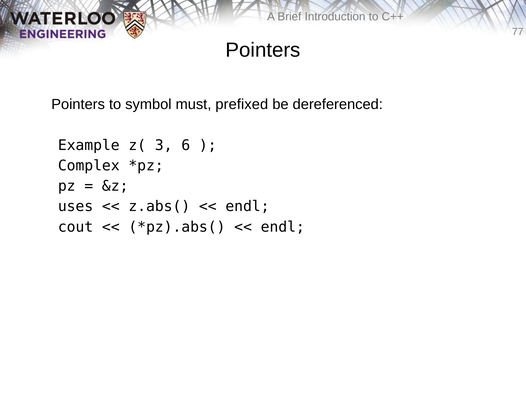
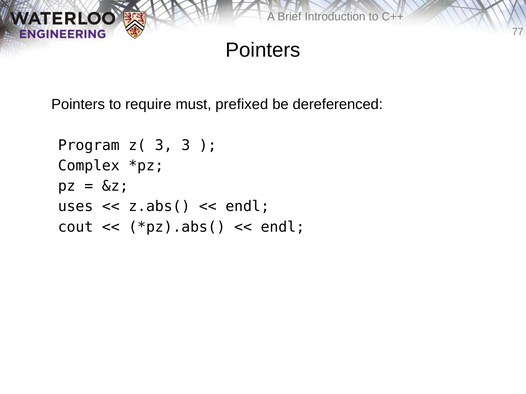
symbol: symbol -> require
Example: Example -> Program
3 6: 6 -> 3
